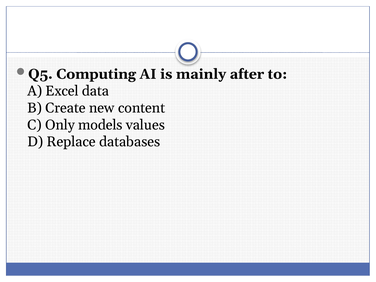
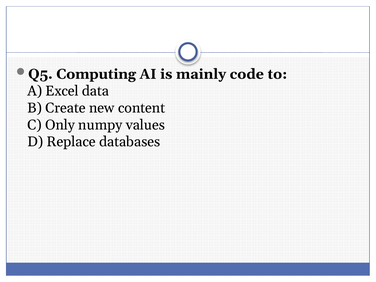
after: after -> code
models: models -> numpy
